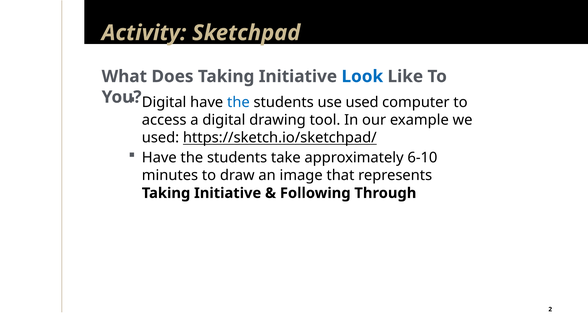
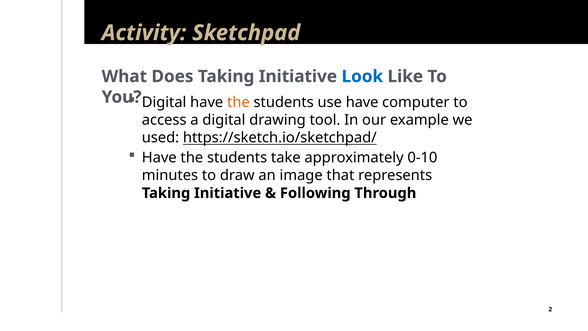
the at (238, 102) colour: blue -> orange
use used: used -> have
6-10: 6-10 -> 0-10
